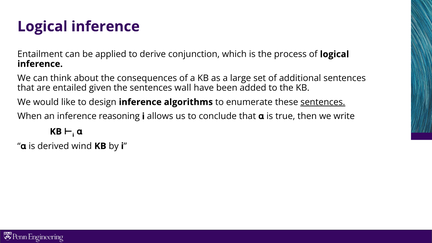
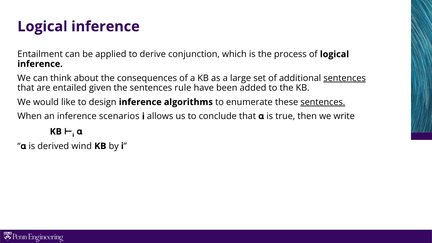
sentences at (345, 78) underline: none -> present
wall: wall -> rule
reasoning: reasoning -> scenarios
